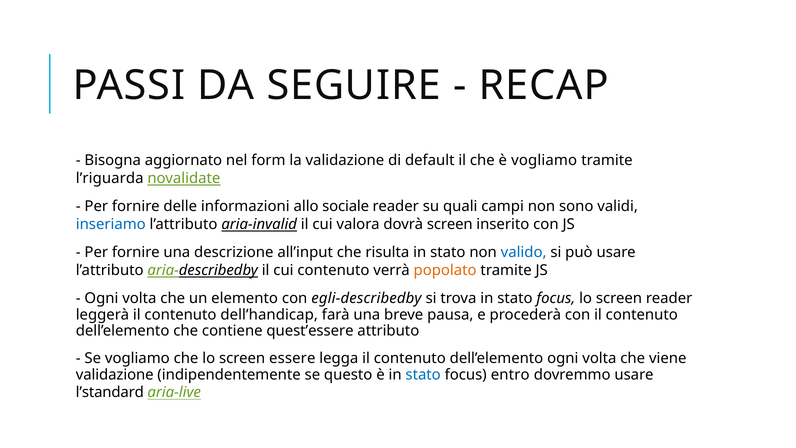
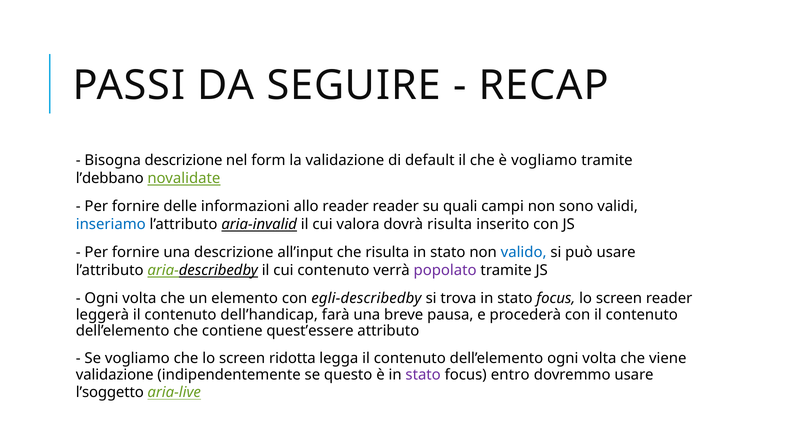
Bisogna aggiornato: aggiornato -> descrizione
l’riguarda: l’riguarda -> l’debbano
allo sociale: sociale -> reader
dovrà screen: screen -> risulta
popolato colour: orange -> purple
essere: essere -> ridotta
stato at (423, 374) colour: blue -> purple
l’standard: l’standard -> l’soggetto
